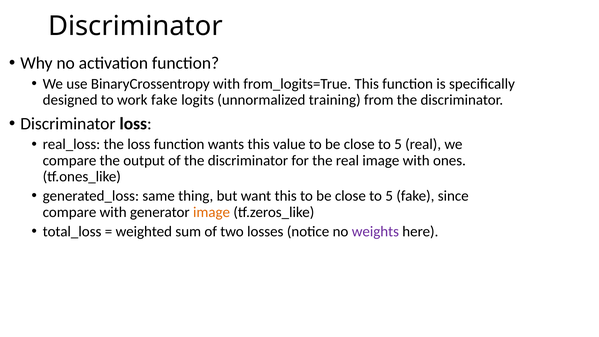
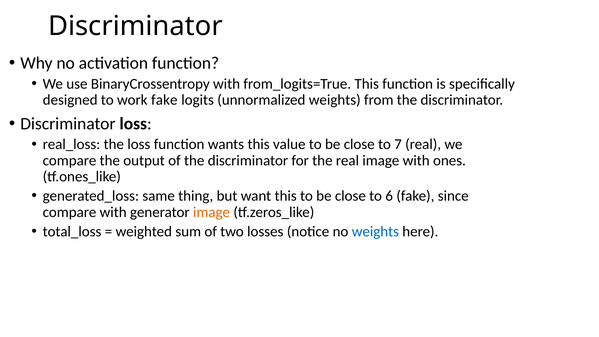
unnormalized training: training -> weights
5 at (398, 144): 5 -> 7
5 at (389, 196): 5 -> 6
weights at (375, 231) colour: purple -> blue
